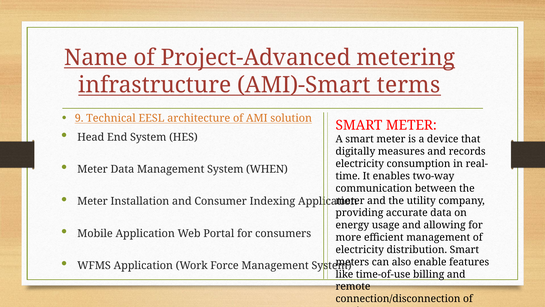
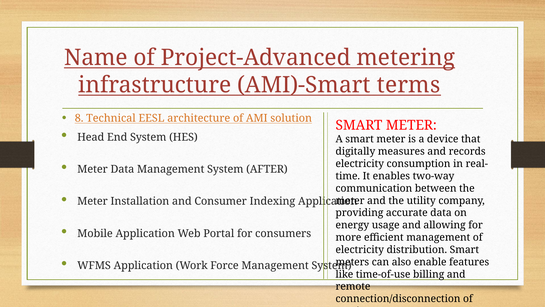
9: 9 -> 8
WHEN: WHEN -> AFTER
